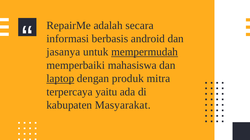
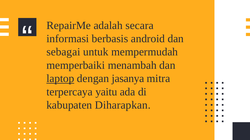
jasanya: jasanya -> sebagai
mempermudah underline: present -> none
mahasiswa: mahasiswa -> menambah
produk: produk -> jasanya
Masyarakat: Masyarakat -> Diharapkan
